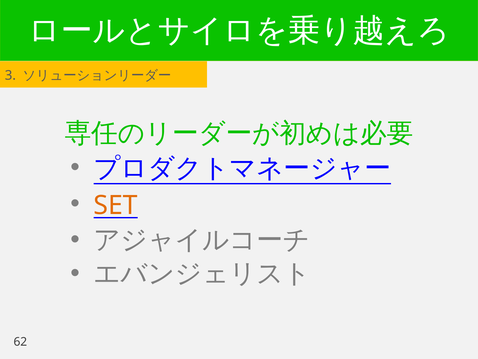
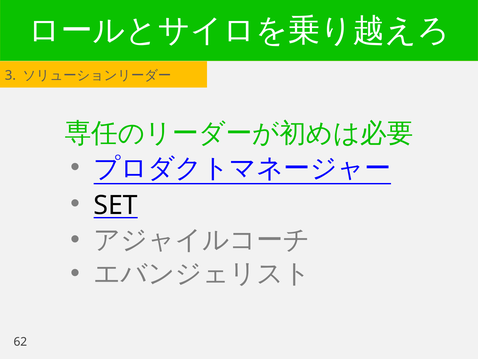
SET colour: orange -> black
